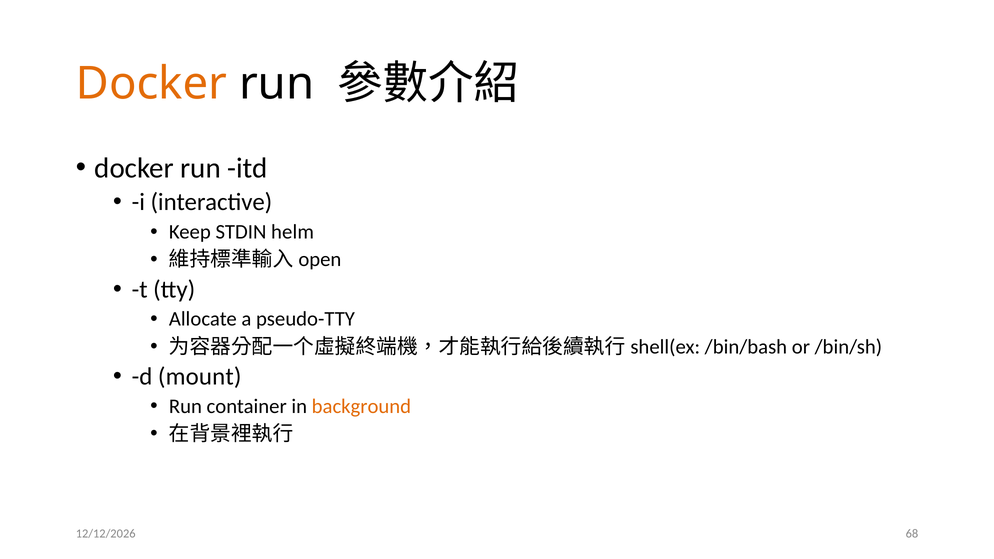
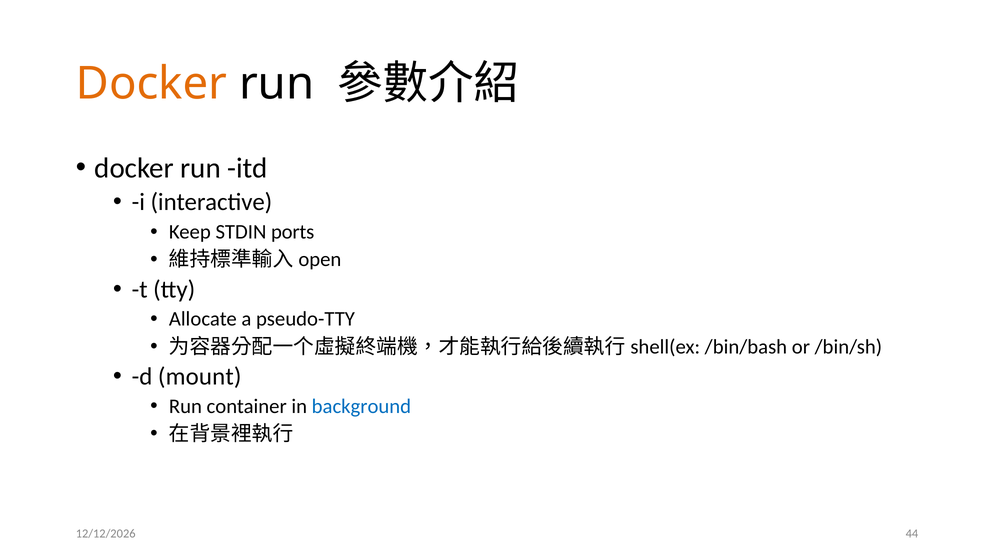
helm: helm -> ports
background colour: orange -> blue
68: 68 -> 44
